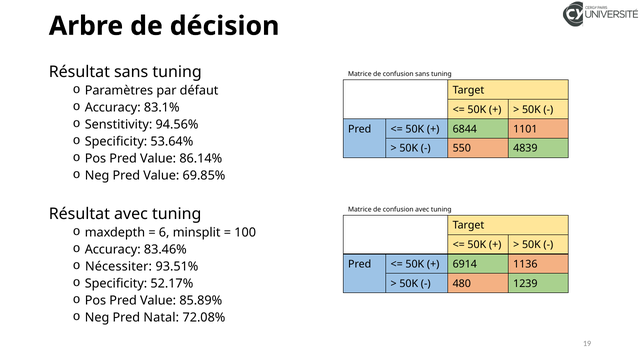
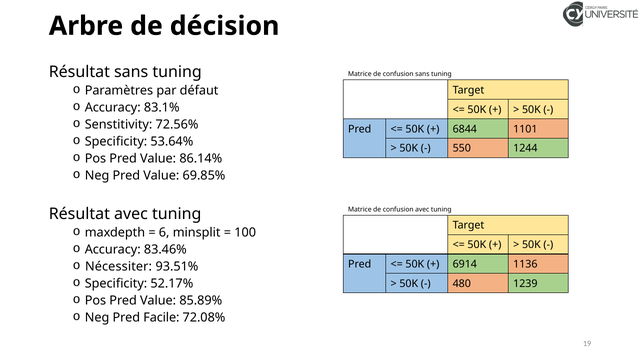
94.56%: 94.56% -> 72.56%
4839: 4839 -> 1244
Natal: Natal -> Facile
